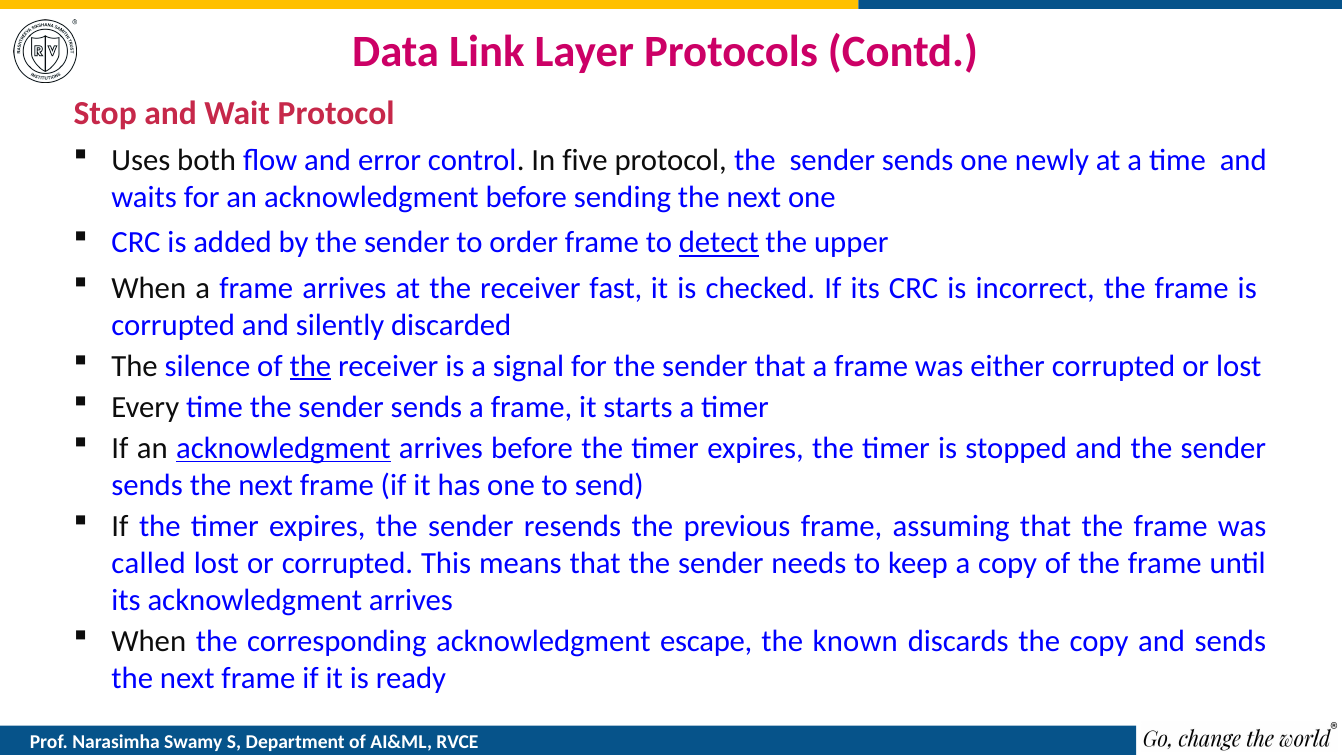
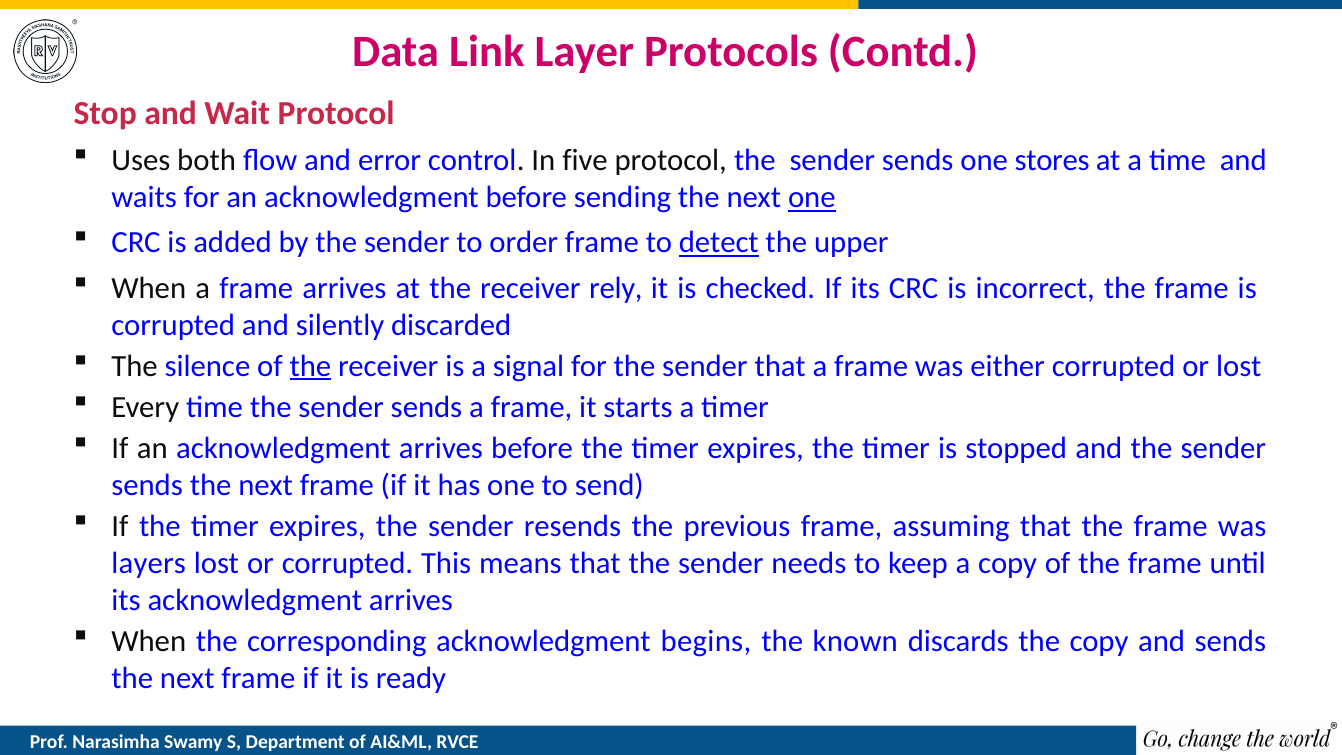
newly: newly -> stores
one at (812, 197) underline: none -> present
fast: fast -> rely
acknowledgment at (283, 448) underline: present -> none
called: called -> layers
escape: escape -> begins
